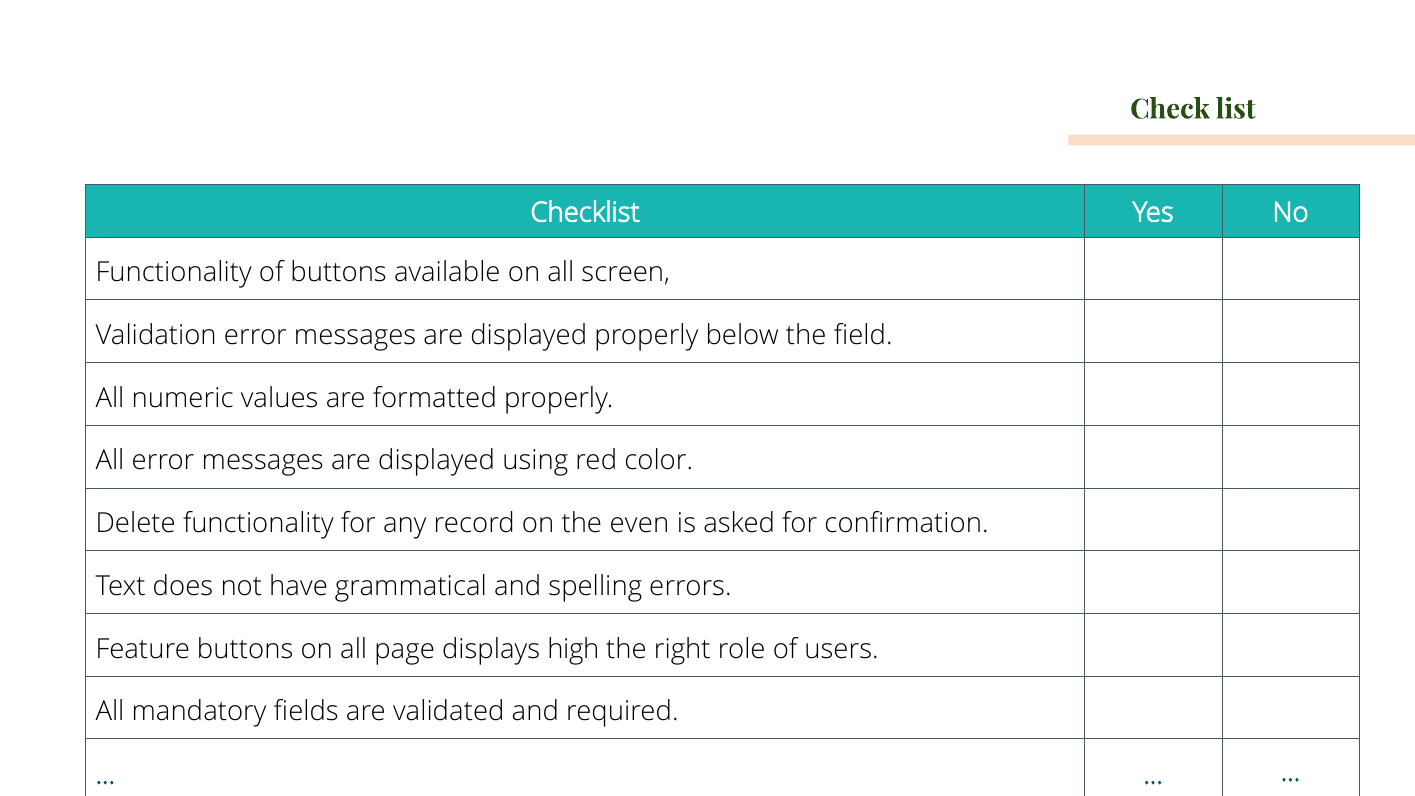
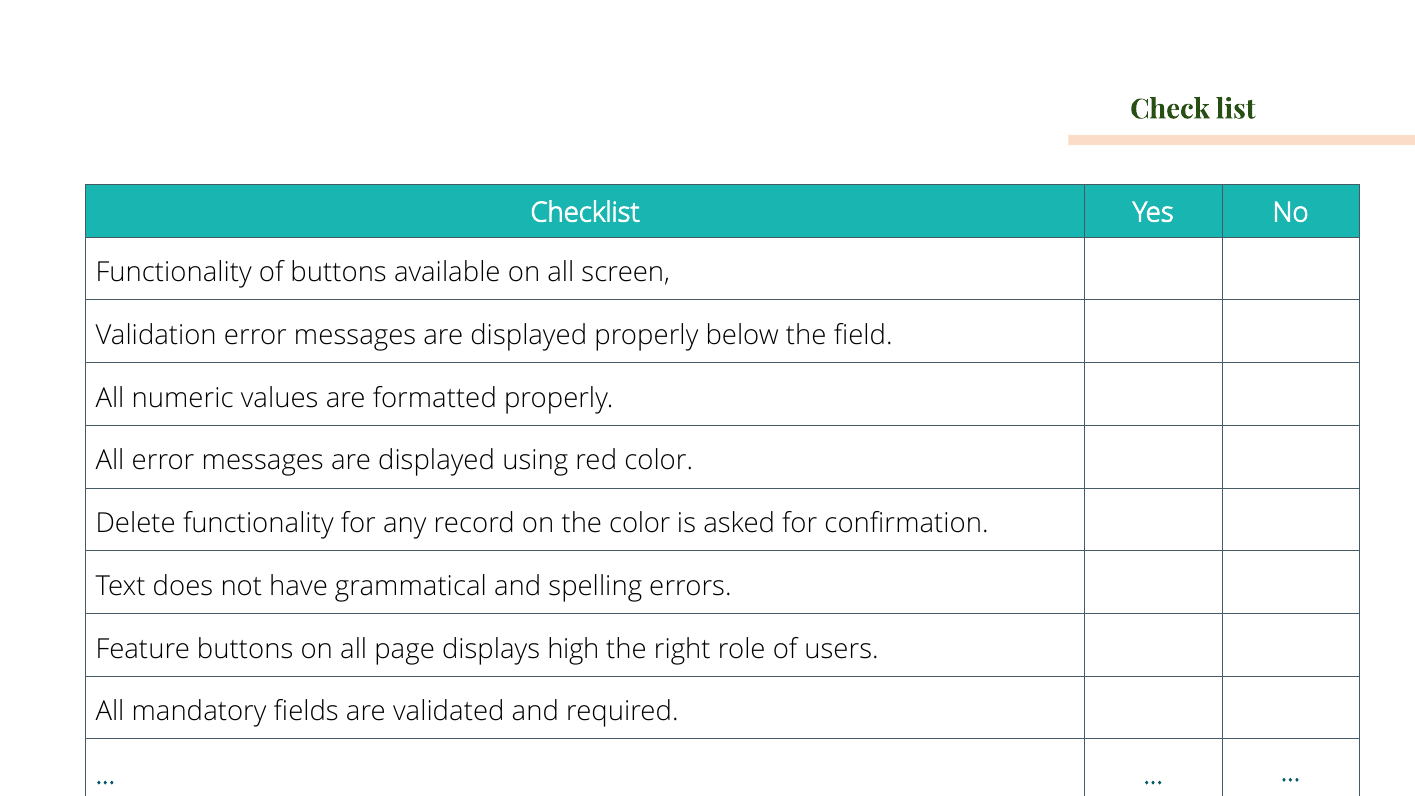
the even: even -> color
